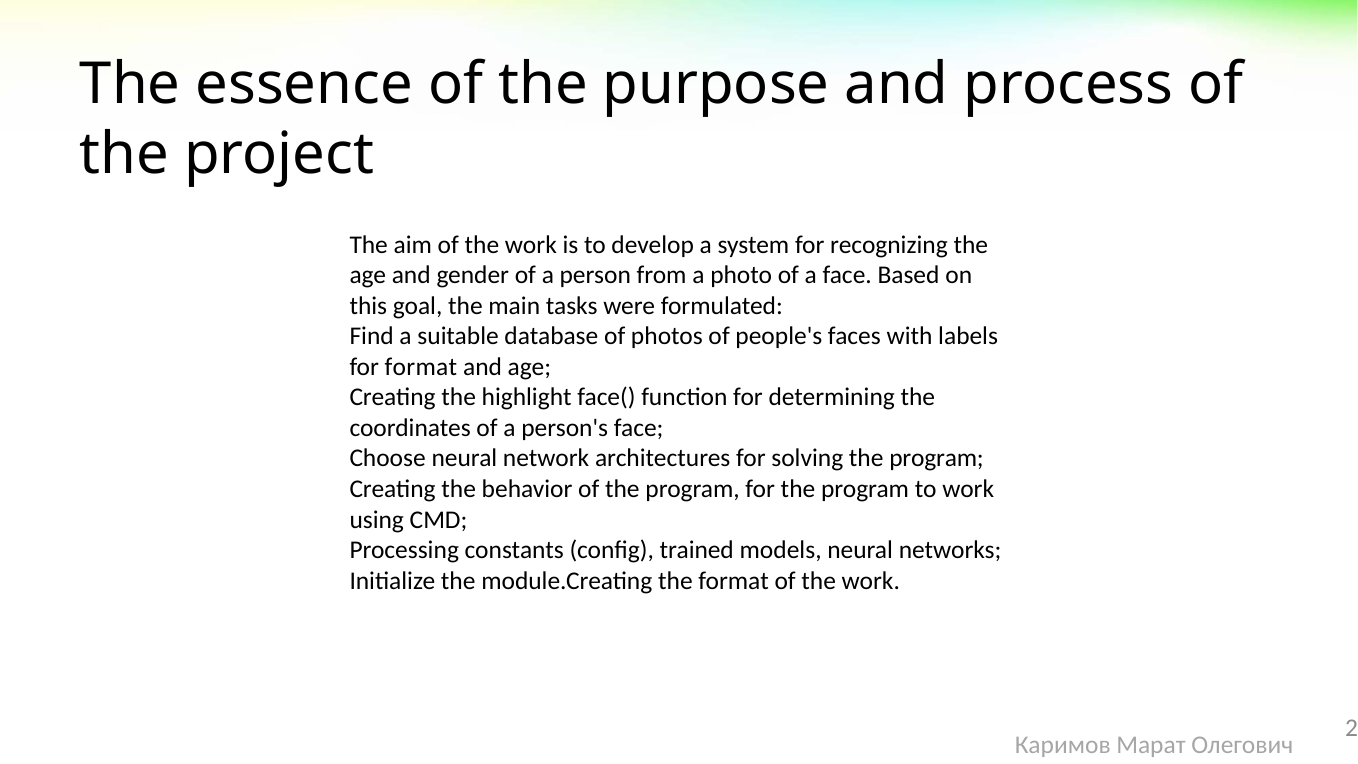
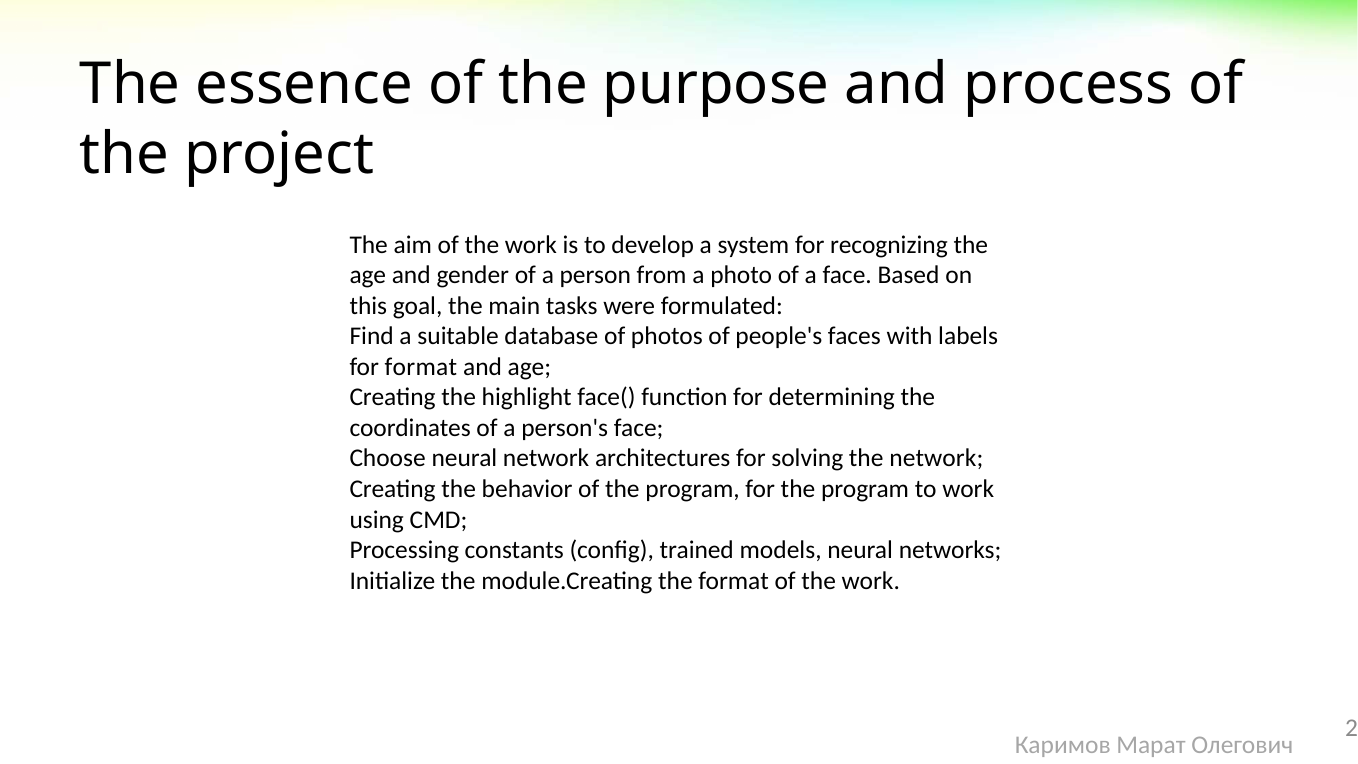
solving the program: program -> network
